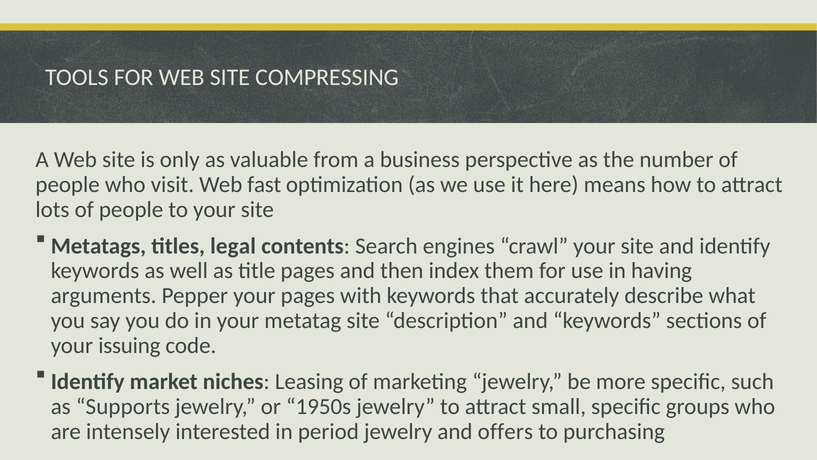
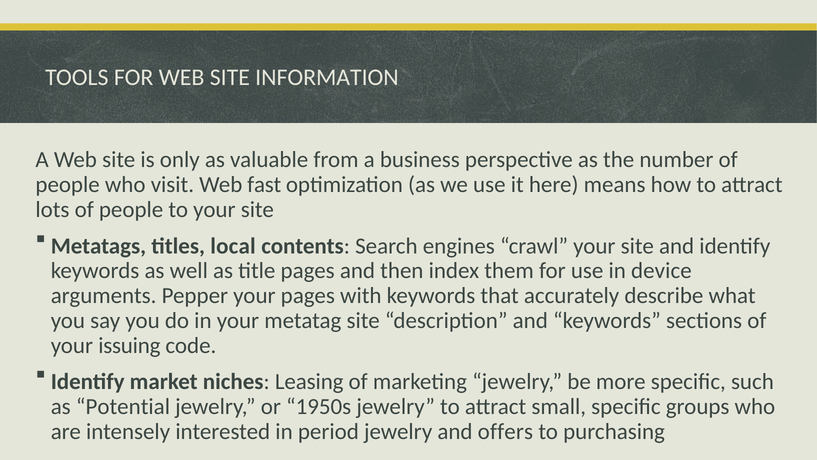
COMPRESSING: COMPRESSING -> INFORMATION
legal: legal -> local
having: having -> device
Supports: Supports -> Potential
